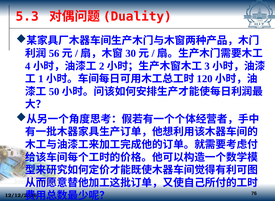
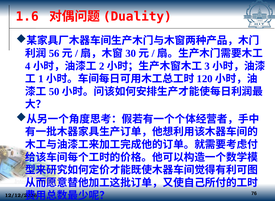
5.3: 5.3 -> 1.6
